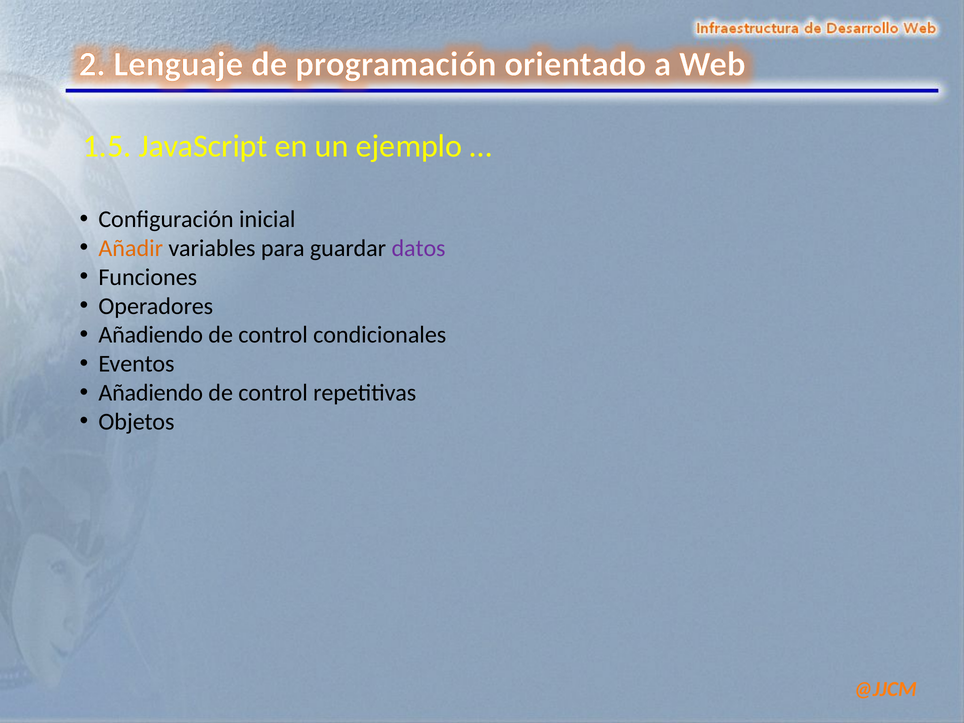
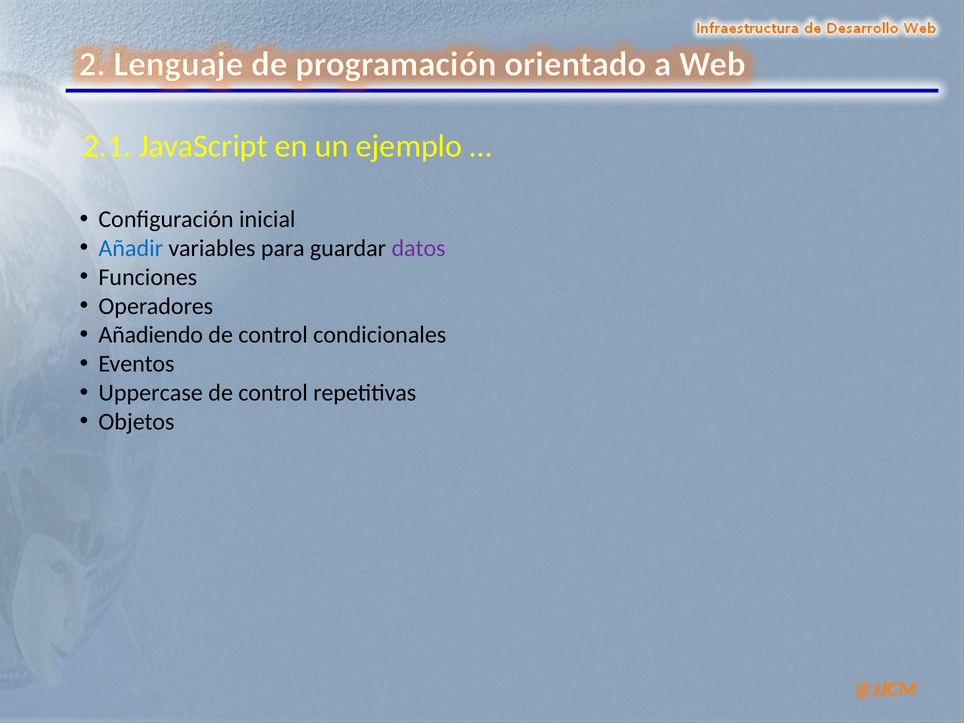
1.5: 1.5 -> 2.1
Añadir colour: orange -> blue
Añadiendo at (151, 393): Añadiendo -> Uppercase
